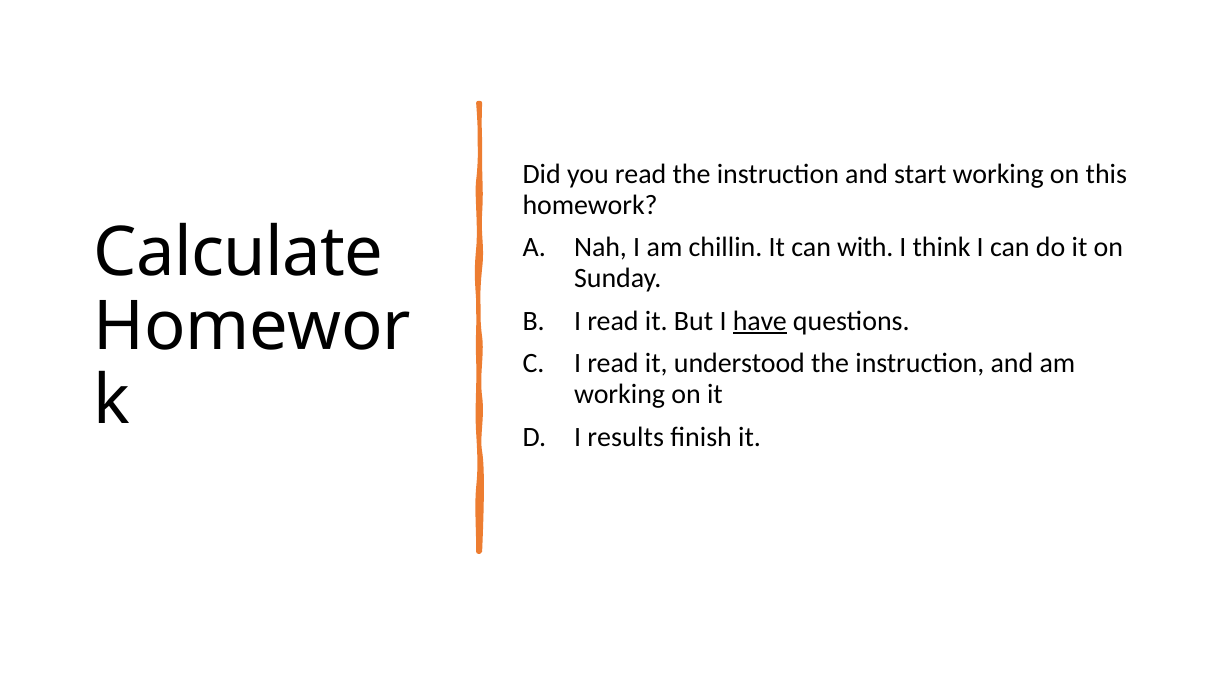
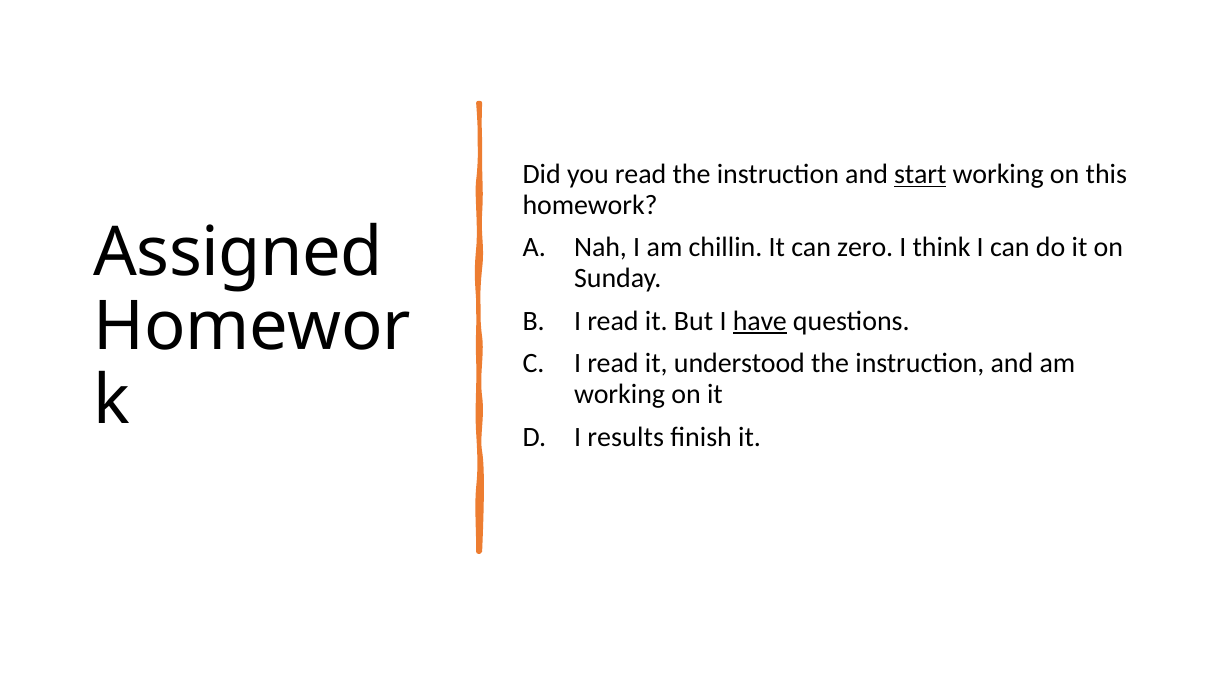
start underline: none -> present
Calculate: Calculate -> Assigned
with: with -> zero
